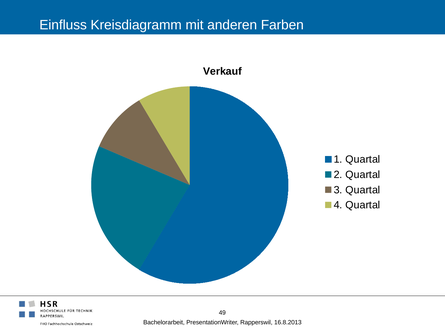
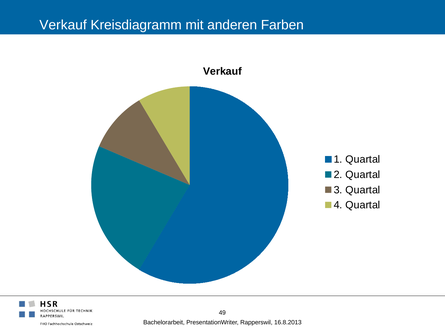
Einfluss at (63, 25): Einfluss -> Verkauf
